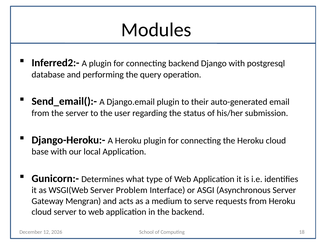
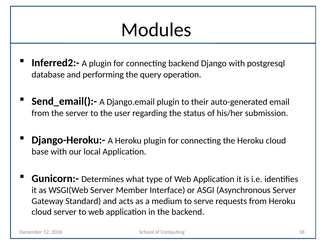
Problem: Problem -> Member
Mengran: Mengran -> Standard
